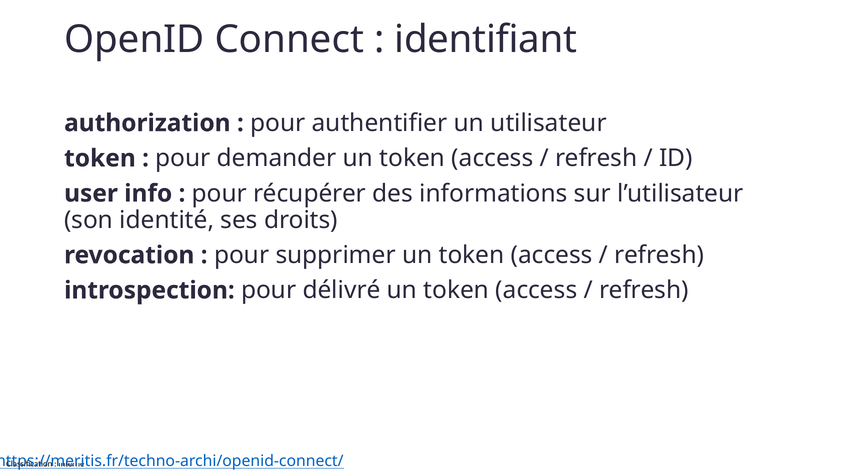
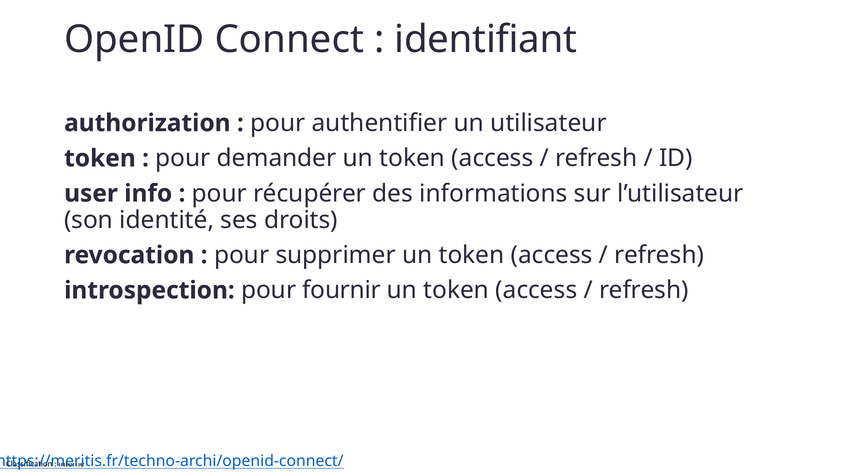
délivré: délivré -> fournir
